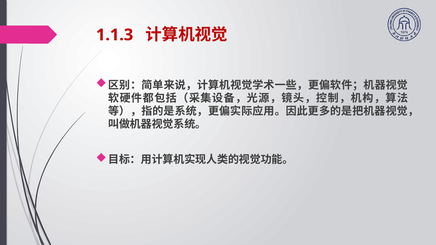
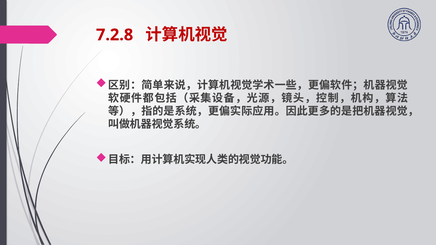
1.1.3: 1.1.3 -> 7.2.8
